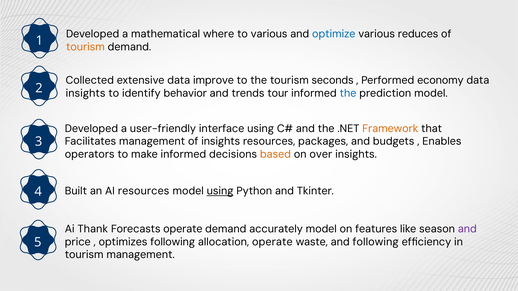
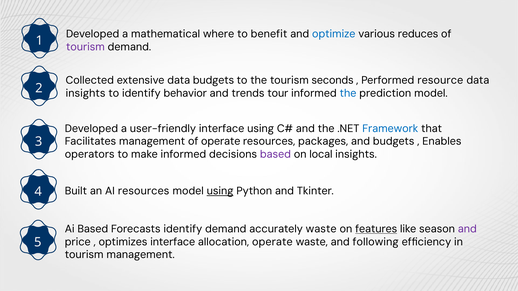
to various: various -> benefit
tourism at (85, 47) colour: orange -> purple
data improve: improve -> budgets
economy: economy -> resource
Framework colour: orange -> blue
of insights: insights -> operate
based at (275, 155) colour: orange -> purple
over: over -> local
Ai Thank: Thank -> Based
Forecasts operate: operate -> identify
accurately model: model -> waste
features underline: none -> present
optimizes following: following -> interface
